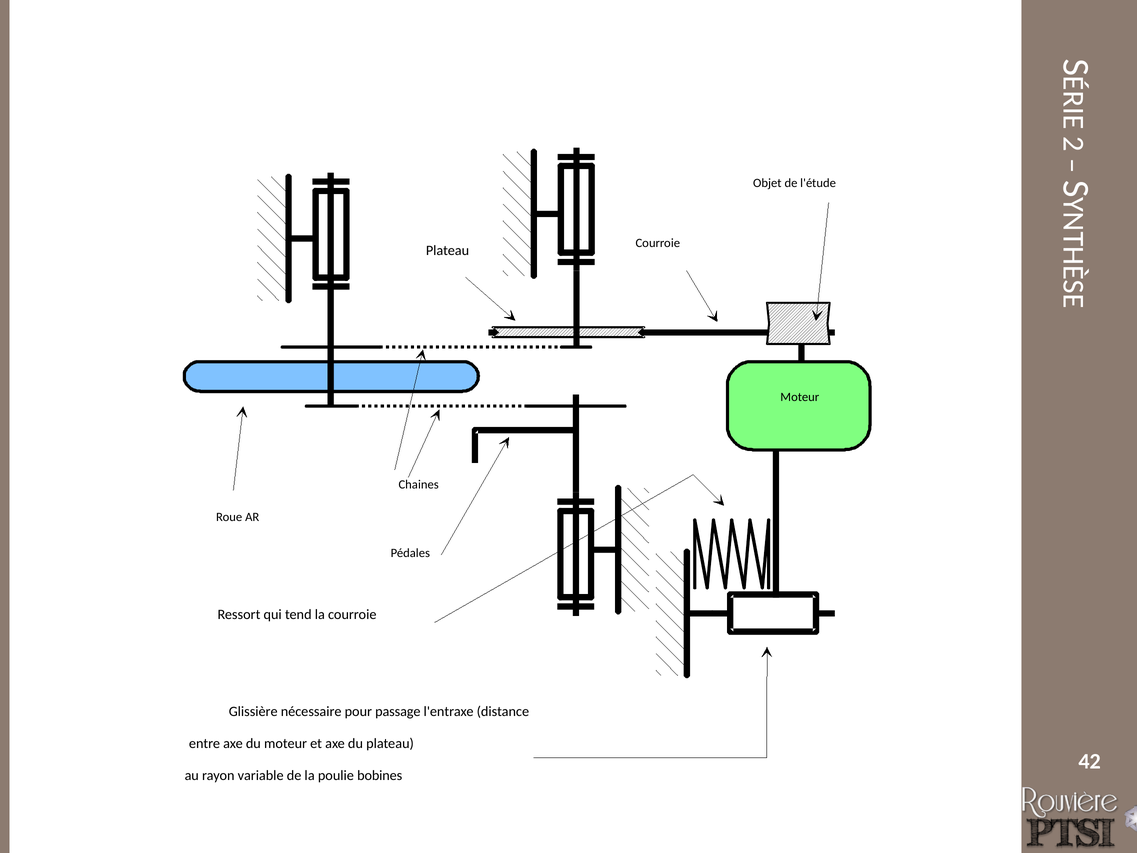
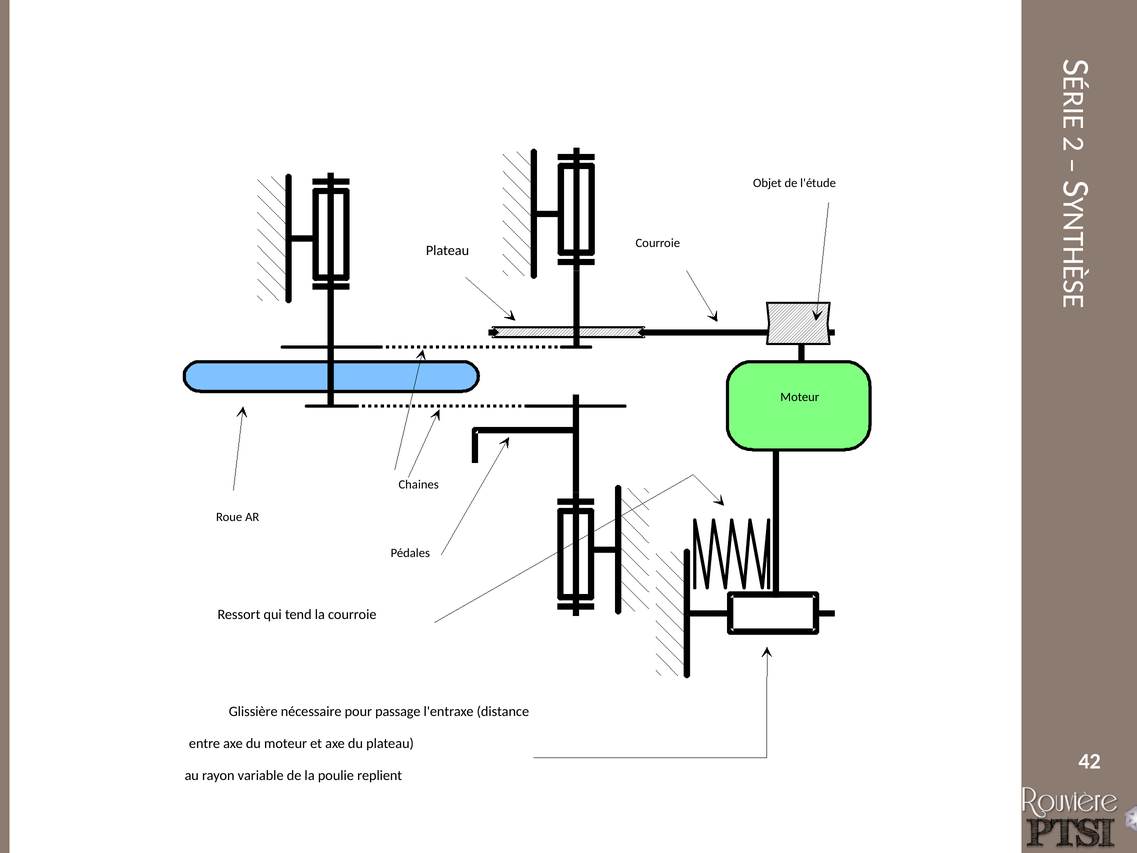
bobines: bobines -> replient
